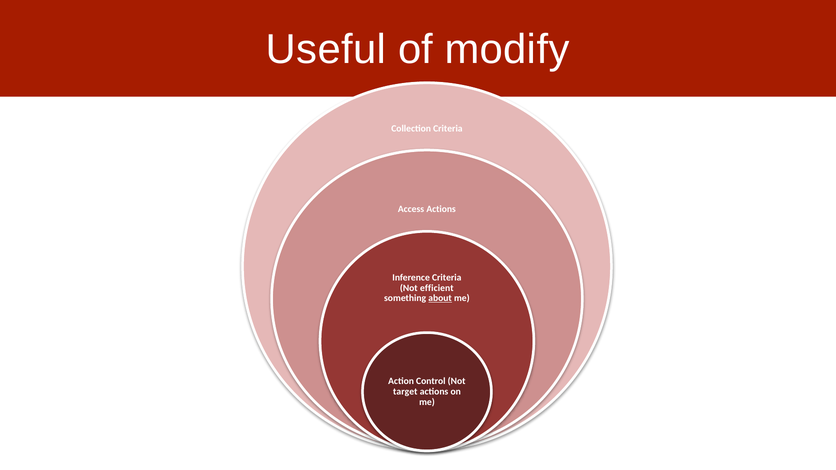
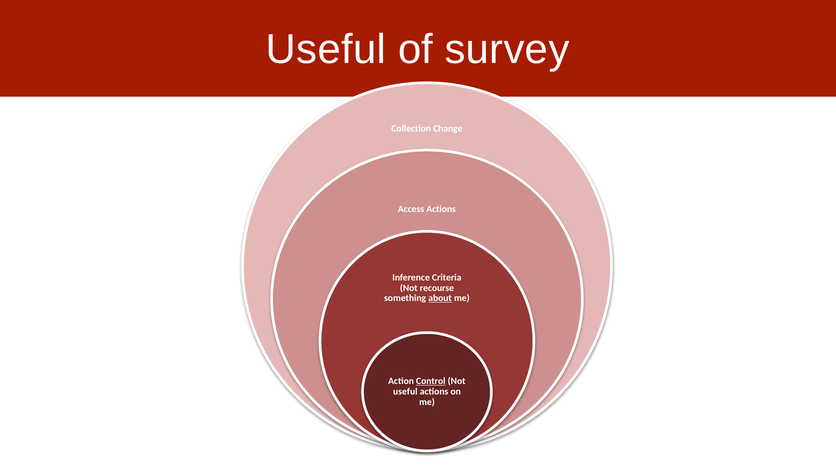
modify: modify -> survey
Collection Criteria: Criteria -> Change
efficient: efficient -> recourse
Control underline: none -> present
target at (405, 392): target -> useful
